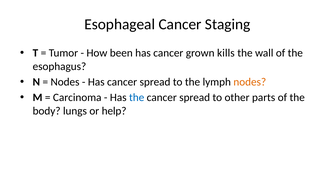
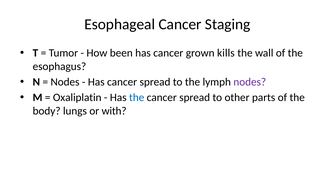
nodes at (250, 82) colour: orange -> purple
Carcinoma: Carcinoma -> Oxaliplatin
help: help -> with
